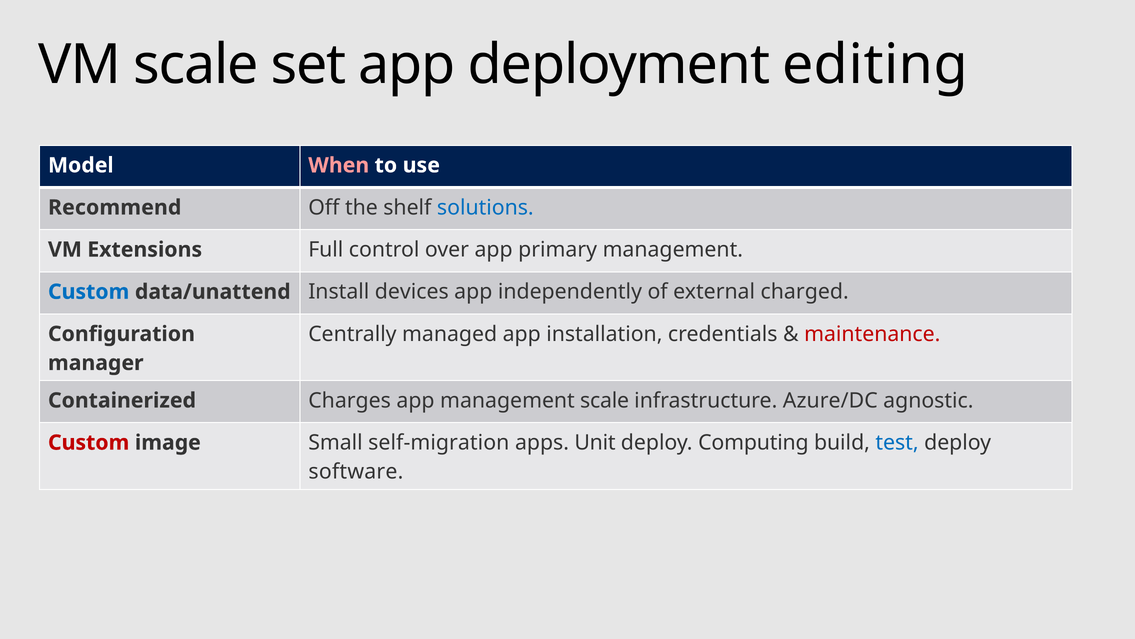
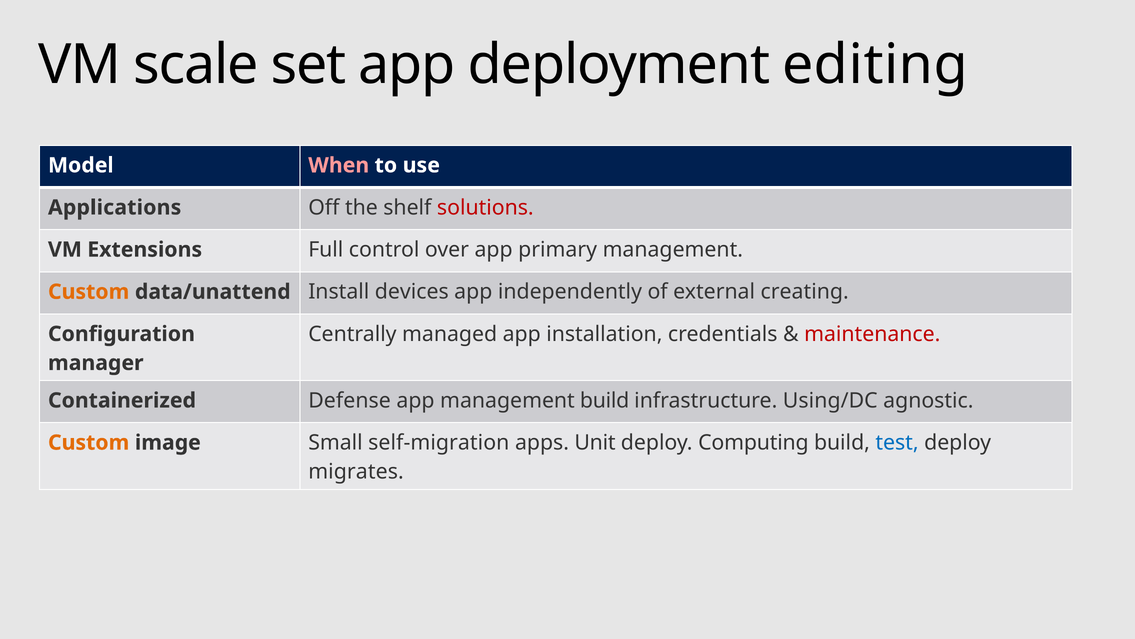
Recommend: Recommend -> Applications
solutions colour: blue -> red
Custom at (89, 292) colour: blue -> orange
charged: charged -> creating
Charges: Charges -> Defense
management scale: scale -> build
Azure/DC: Azure/DC -> Using/DC
Custom at (89, 442) colour: red -> orange
software: software -> migrates
